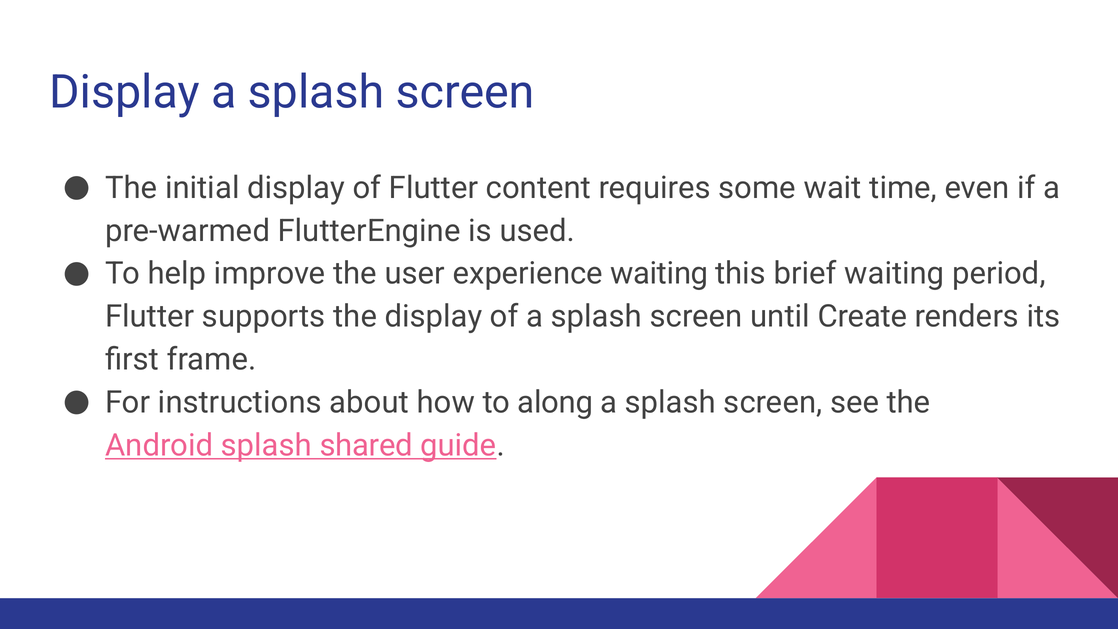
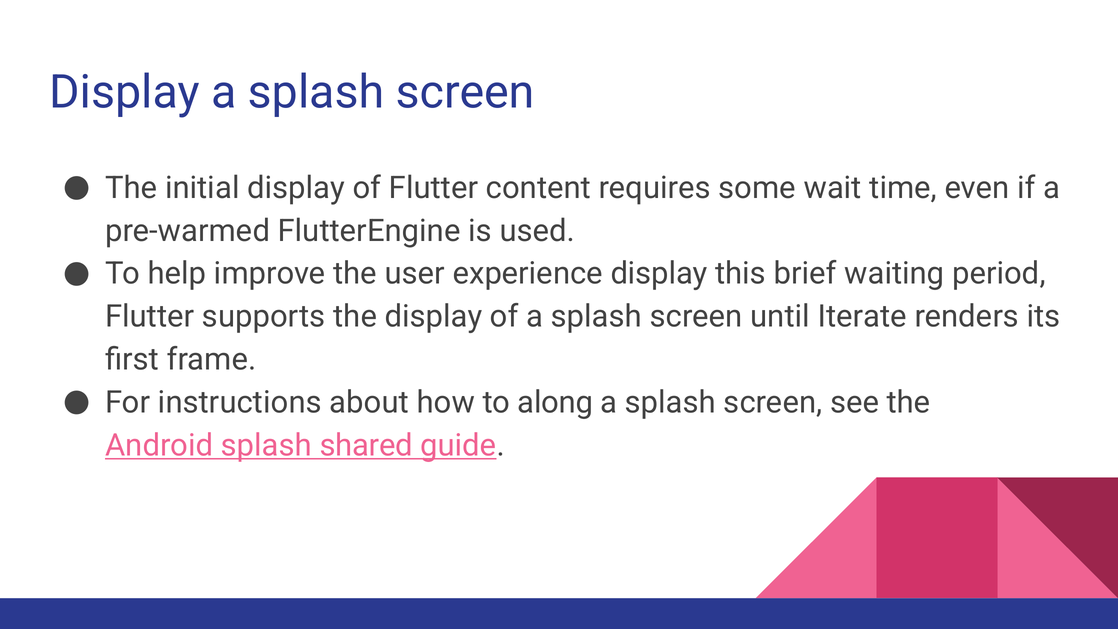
experience waiting: waiting -> display
Create: Create -> Iterate
